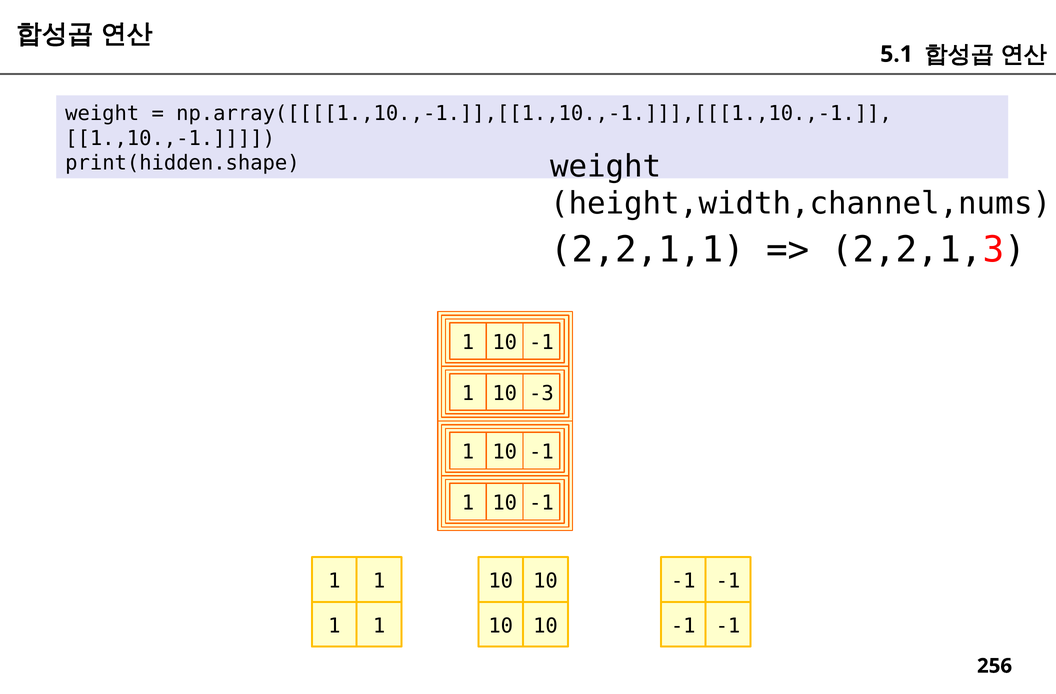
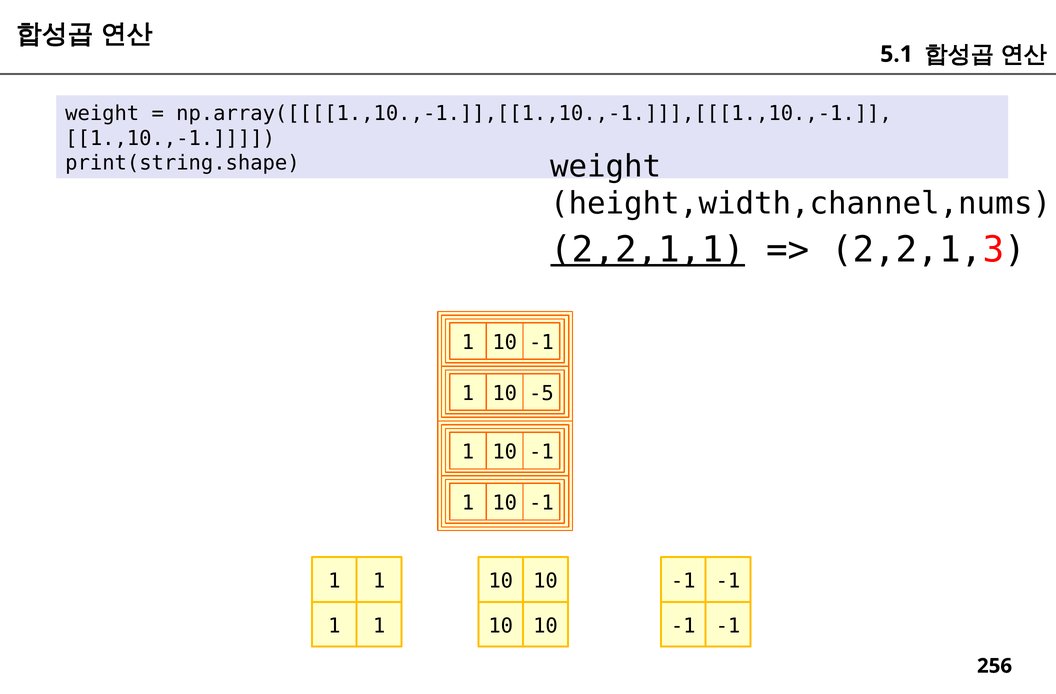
print(hidden.shape: print(hidden.shape -> print(string.shape
2,2,1,1 underline: none -> present
-3: -3 -> -5
